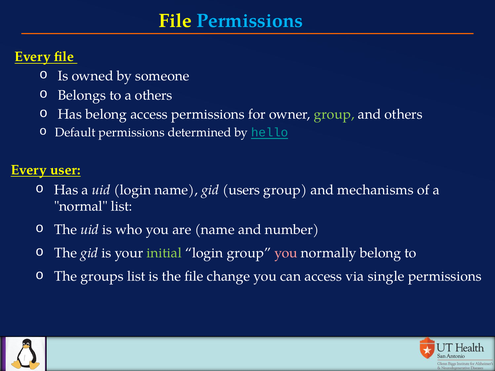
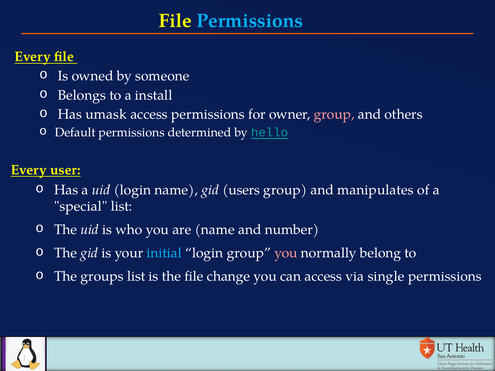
a others: others -> install
Has belong: belong -> umask
group at (334, 114) colour: light green -> pink
mechanisms: mechanisms -> manipulates
normal: normal -> special
initial colour: light green -> light blue
